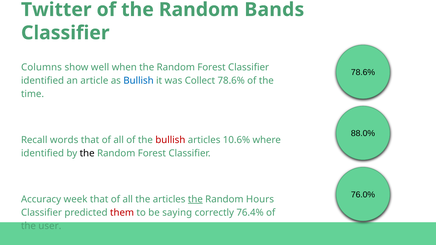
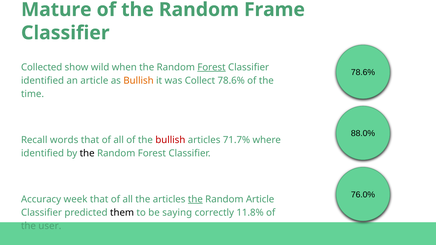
Twitter: Twitter -> Mature
Bands: Bands -> Frame
Columns: Columns -> Collected
well: well -> wild
Forest at (211, 67) underline: none -> present
Bullish at (139, 81) colour: blue -> orange
10.6%: 10.6% -> 71.7%
Random Hours: Hours -> Article
them colour: red -> black
76.4%: 76.4% -> 11.8%
